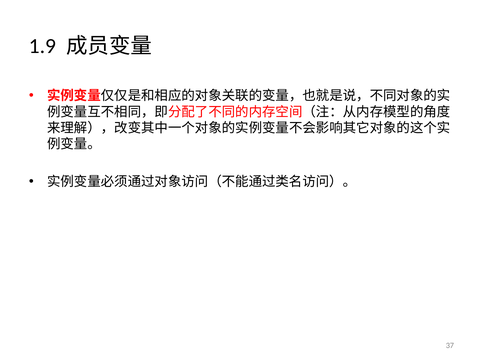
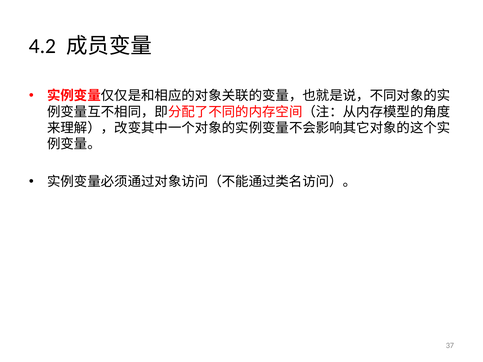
1.9: 1.9 -> 4.2
